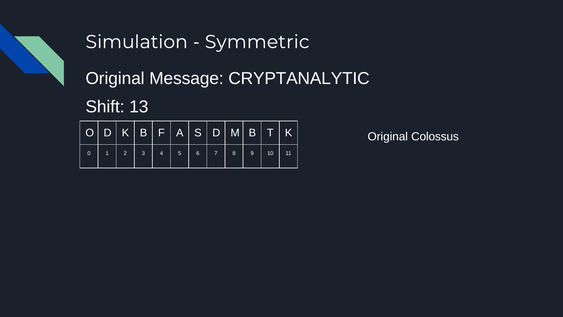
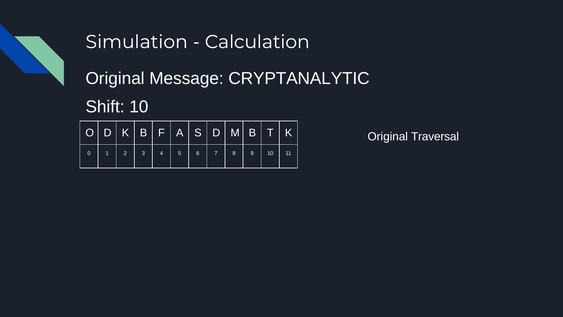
Symmetric: Symmetric -> Calculation
Shift 13: 13 -> 10
Colossus: Colossus -> Traversal
